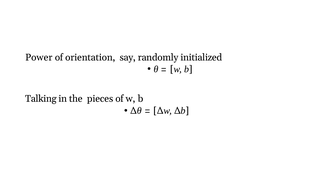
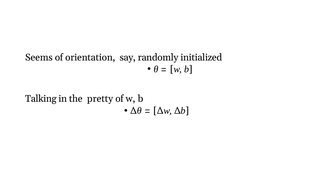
Power: Power -> Seems
pieces: pieces -> pretty
